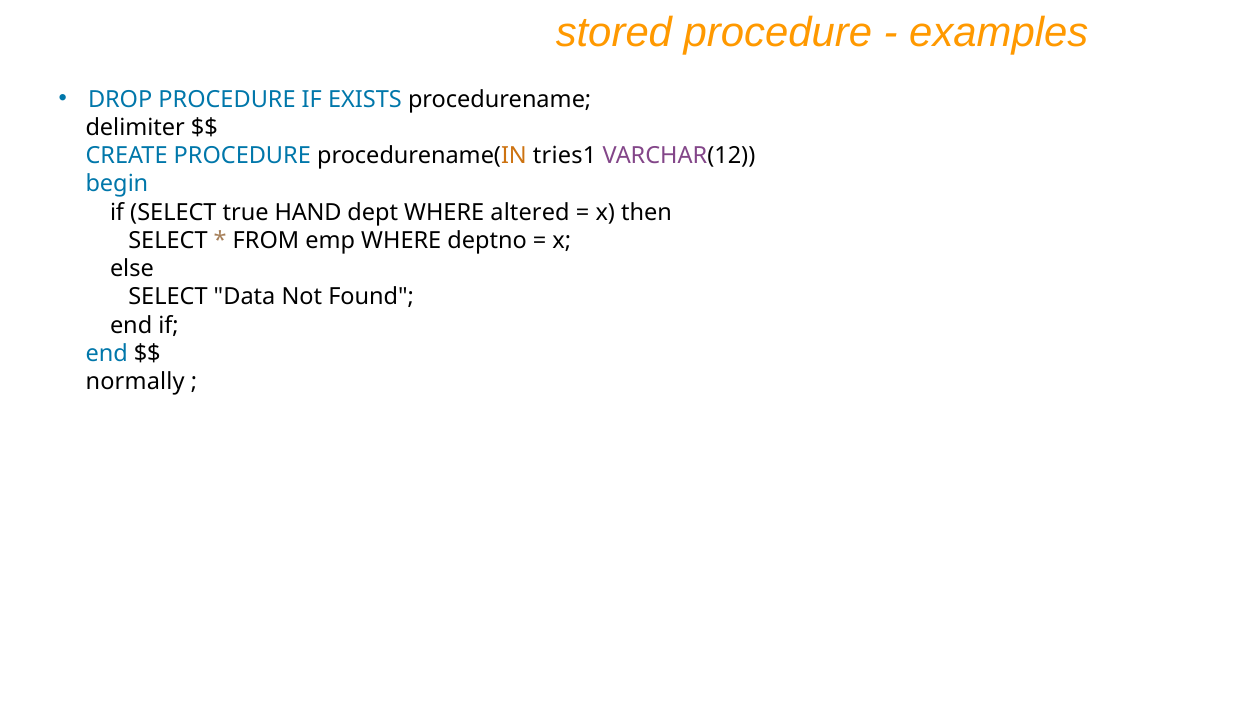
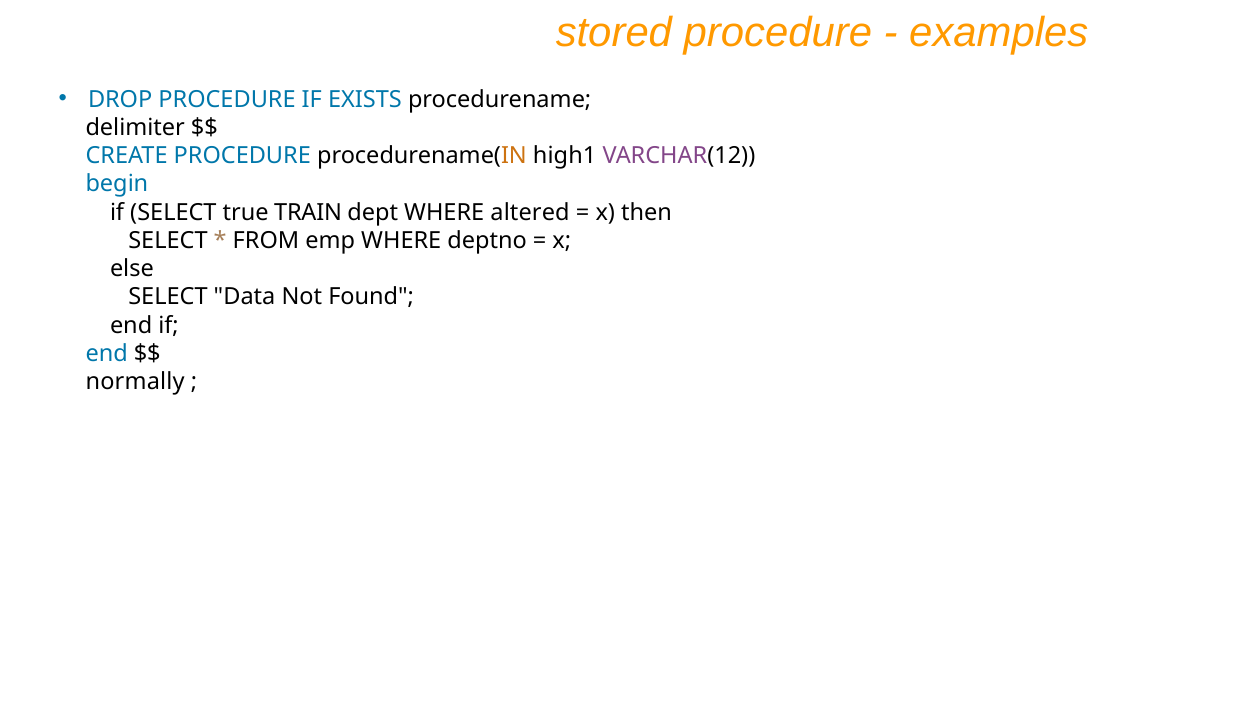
tries1: tries1 -> high1
HAND: HAND -> TRAIN
